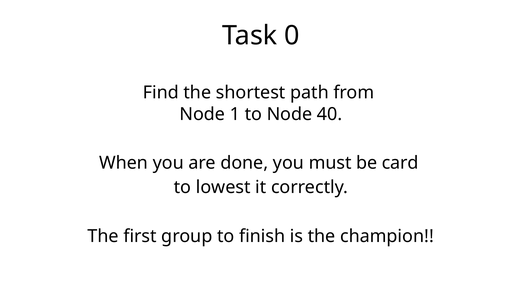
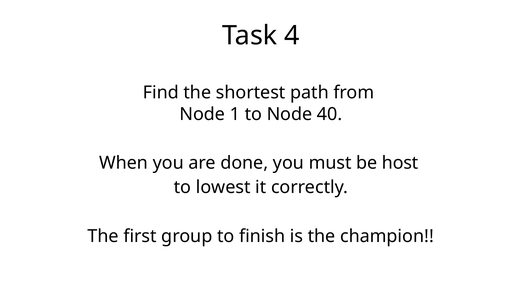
0: 0 -> 4
card: card -> host
